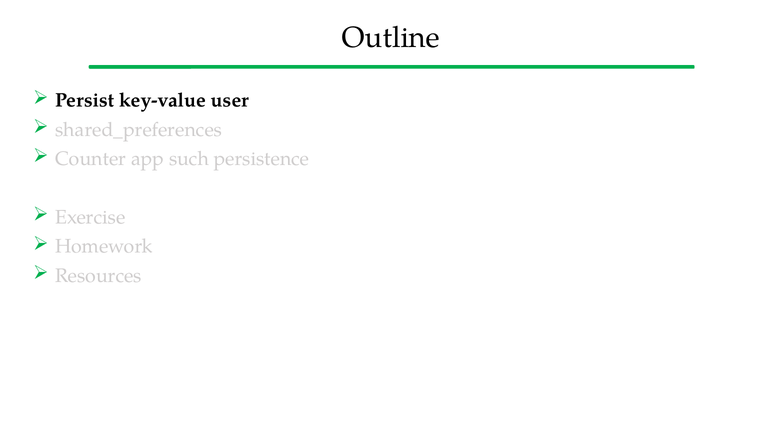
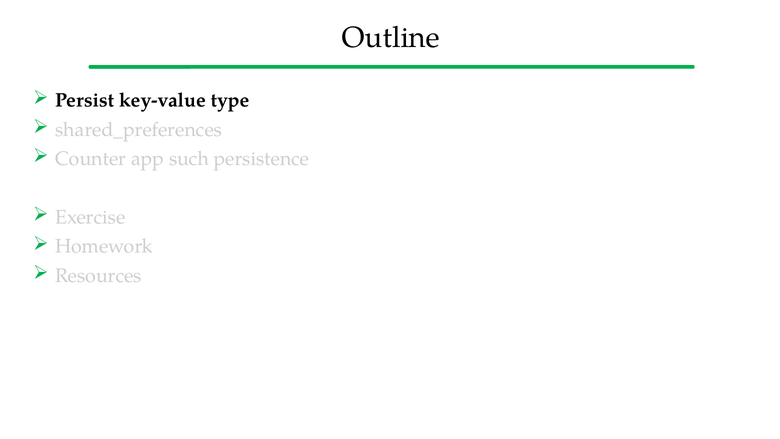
user: user -> type
